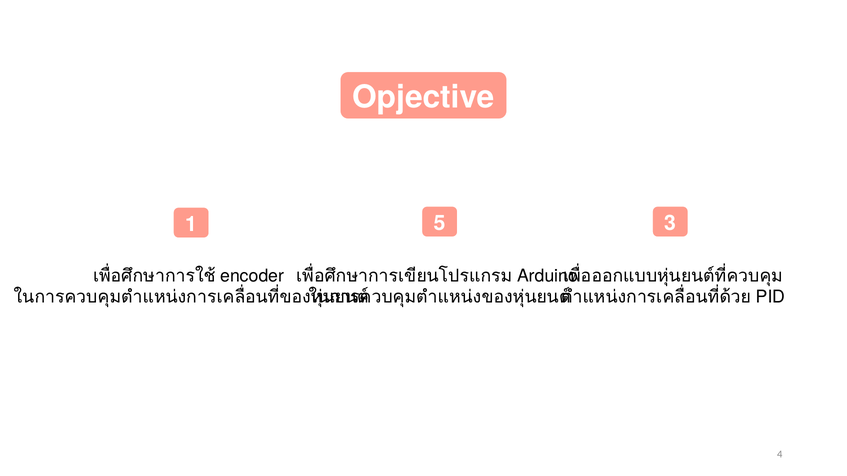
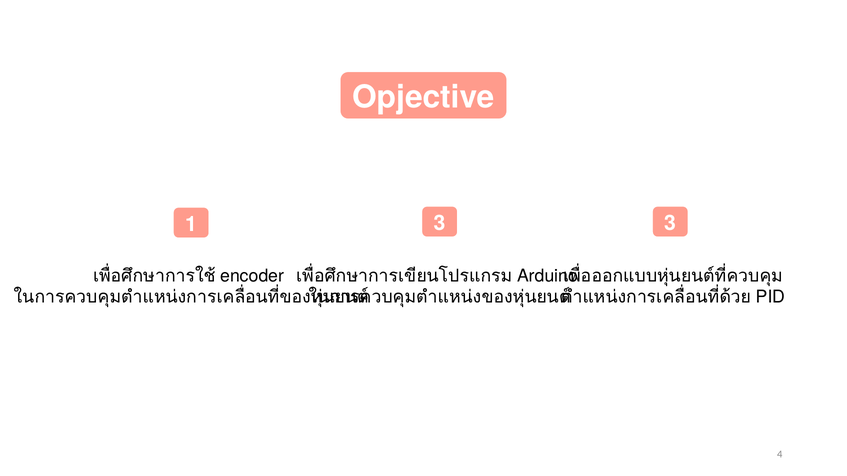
1 5: 5 -> 3
